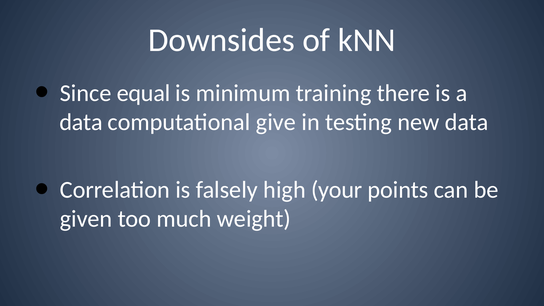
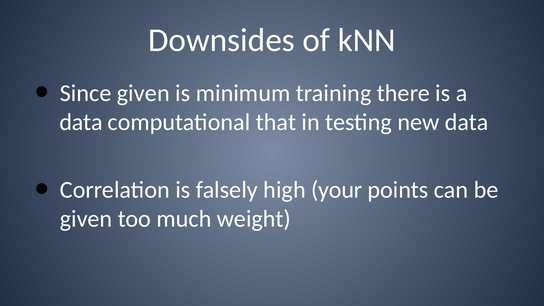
Since equal: equal -> given
give: give -> that
